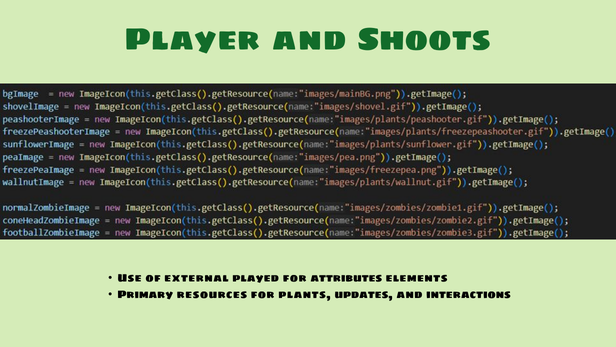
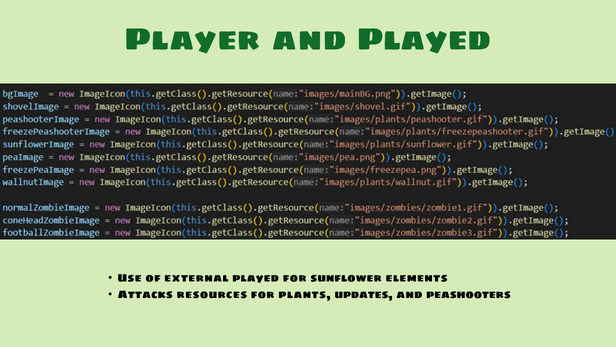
and Shoots: Shoots -> Played
attributes: attributes -> sunflower
Primary: Primary -> Attacks
interactions: interactions -> peashooters
